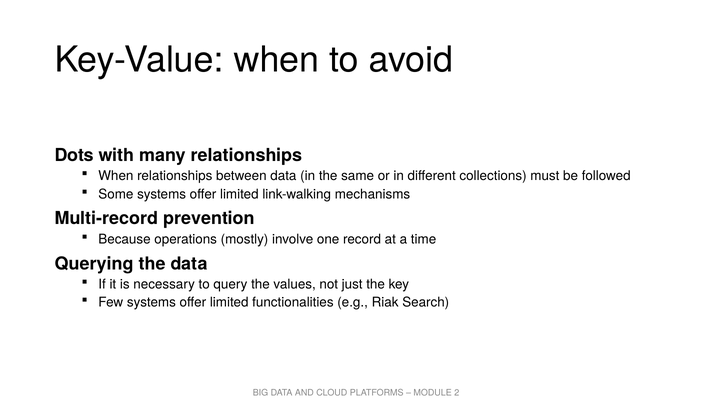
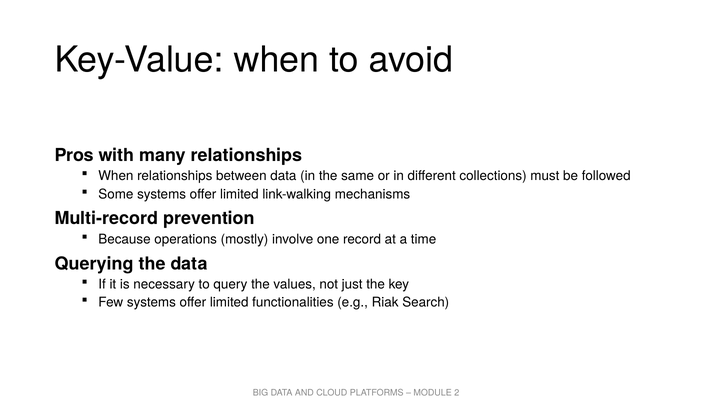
Dots: Dots -> Pros
